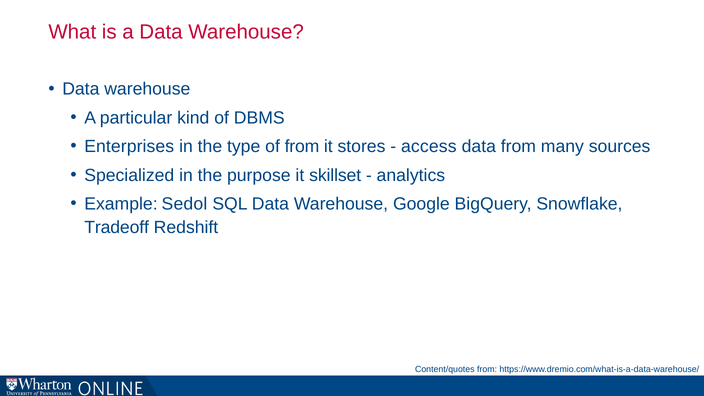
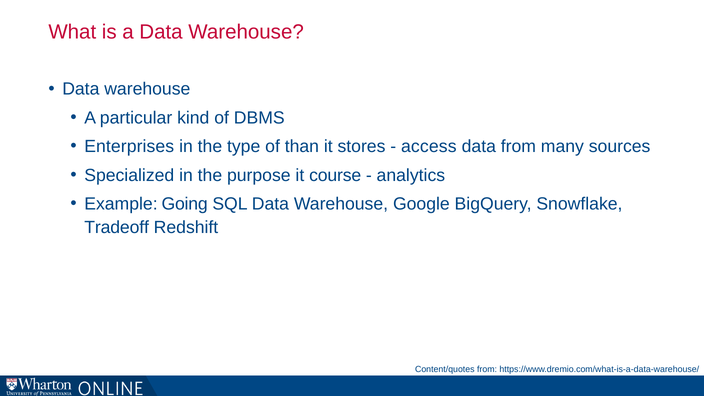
of from: from -> than
skillset: skillset -> course
Sedol: Sedol -> Going
